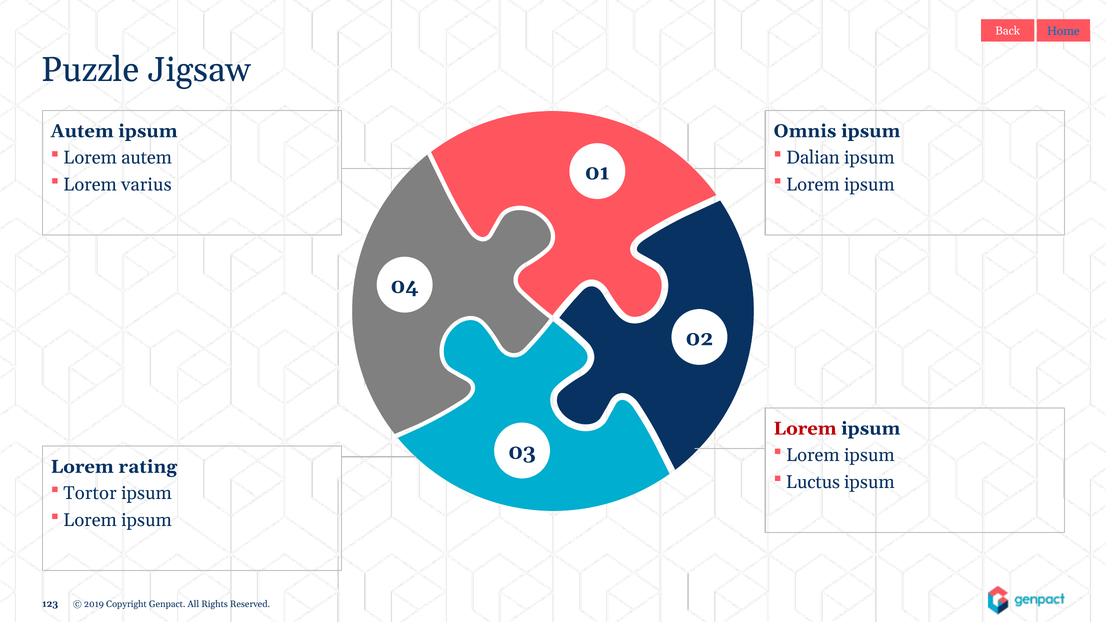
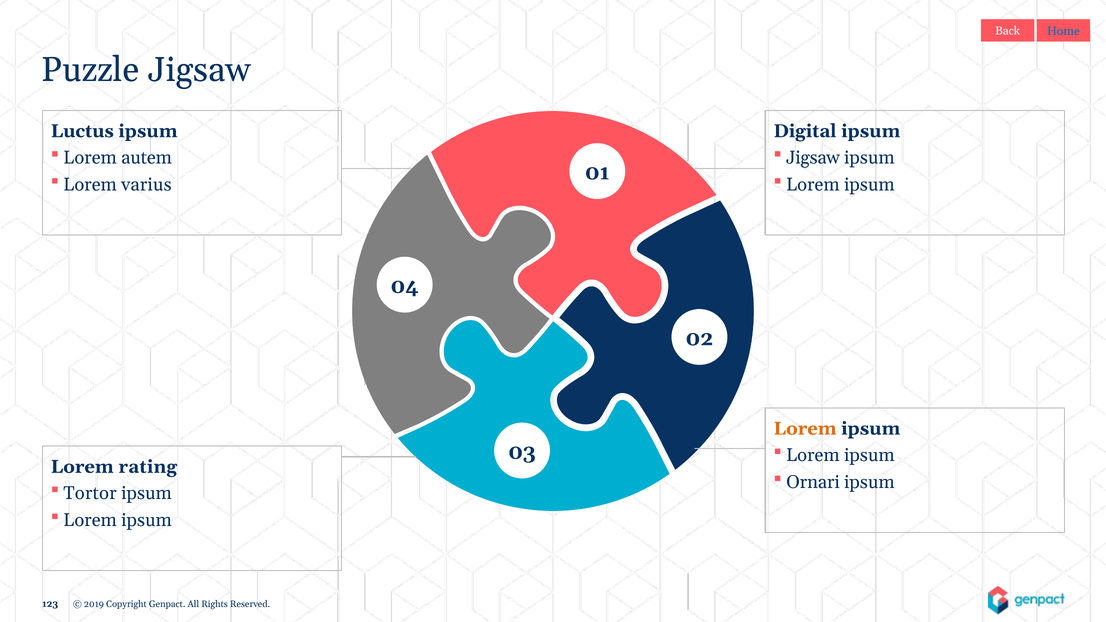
Autem at (82, 131): Autem -> Luctus
Omnis: Omnis -> Digital
Dalian at (813, 158): Dalian -> Jigsaw
Lorem at (805, 429) colour: red -> orange
Luctus: Luctus -> Ornari
